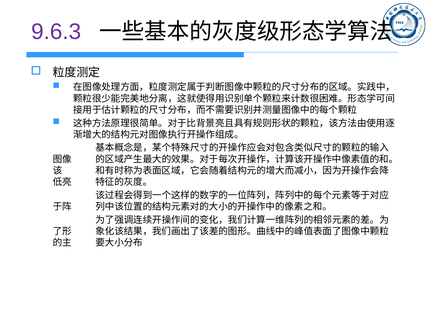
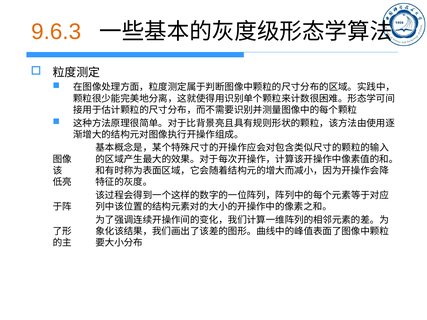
9.6.3 colour: purple -> orange
